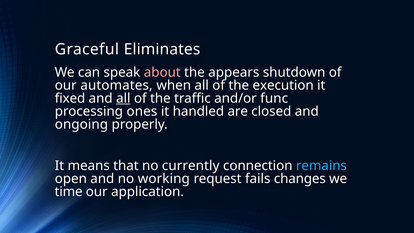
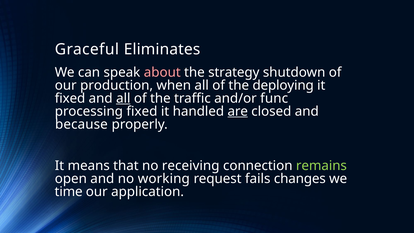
appears: appears -> strategy
automates: automates -> production
execution: execution -> deploying
processing ones: ones -> fixed
are underline: none -> present
ongoing: ongoing -> because
currently: currently -> receiving
remains colour: light blue -> light green
